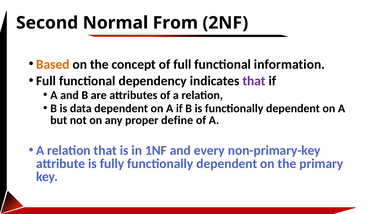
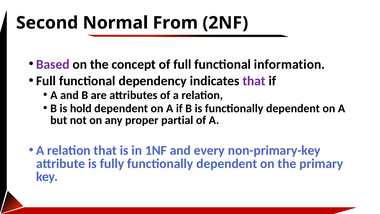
Based colour: orange -> purple
data: data -> hold
define: define -> partial
